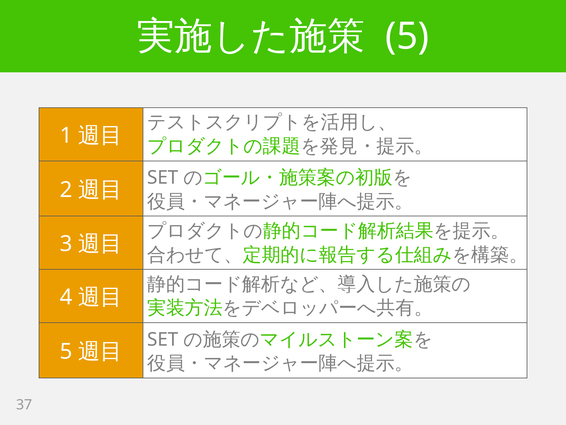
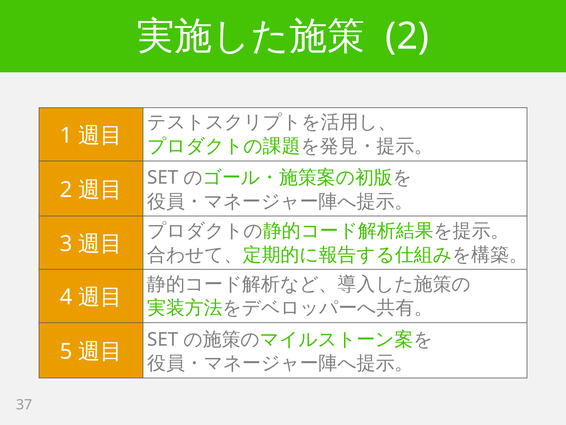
5 at (407, 36): 5 -> 2
